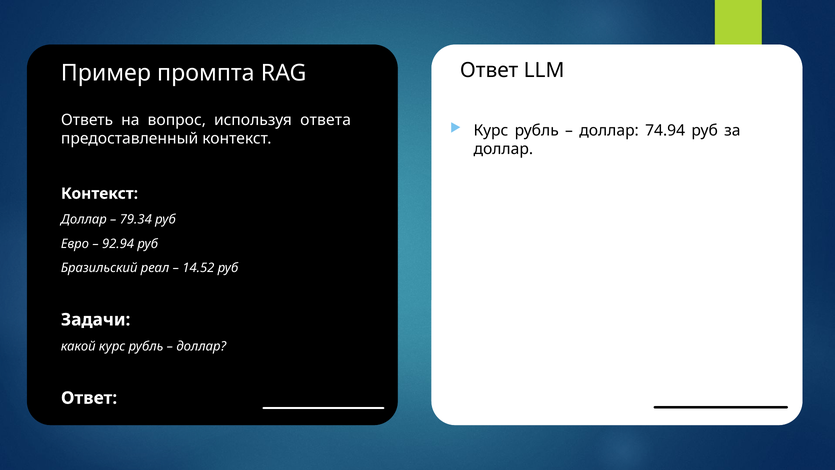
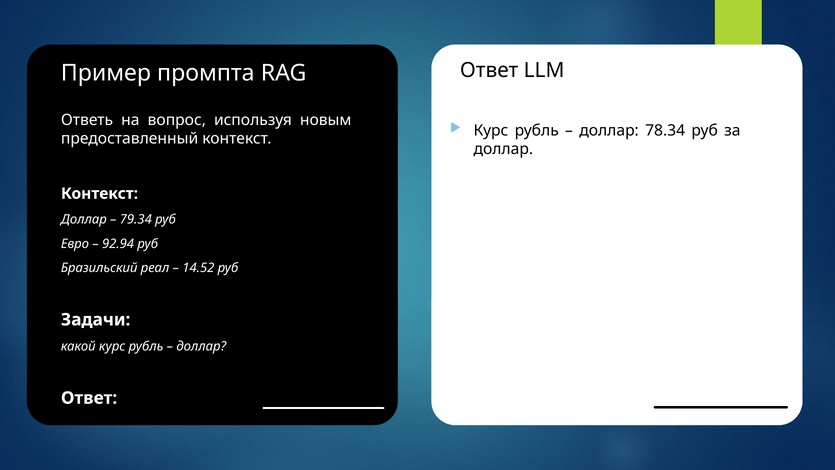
ответа: ответа -> новым
74.94: 74.94 -> 78.34
